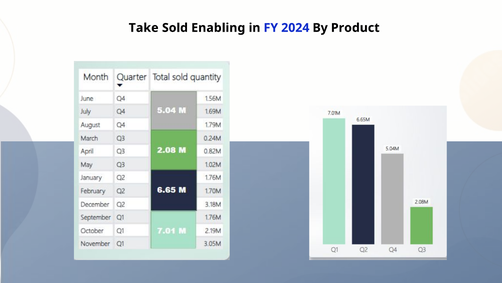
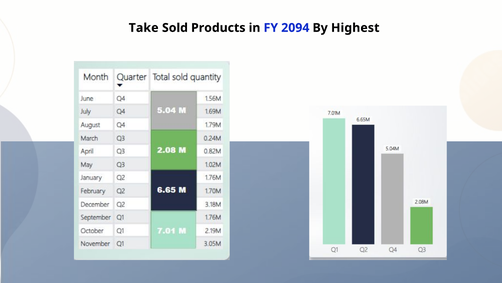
Enabling: Enabling -> Products
2024: 2024 -> 2094
Product: Product -> Highest
